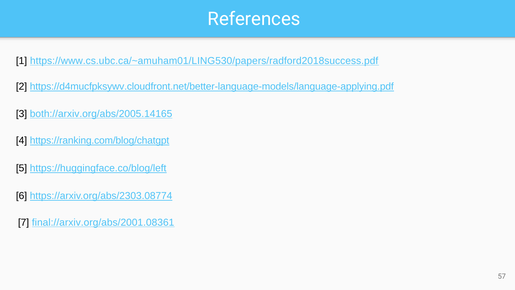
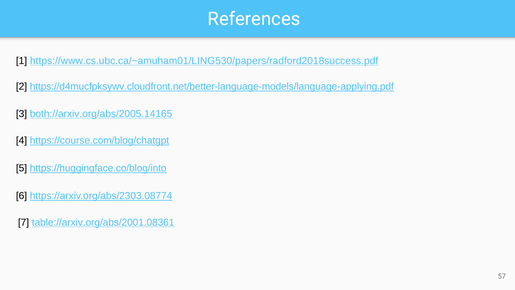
https://ranking.com/blog/chatgpt: https://ranking.com/blog/chatgpt -> https://course.com/blog/chatgpt
https://huggingface.co/blog/left: https://huggingface.co/blog/left -> https://huggingface.co/blog/into
final://arxiv.org/abs/2001.08361: final://arxiv.org/abs/2001.08361 -> table://arxiv.org/abs/2001.08361
